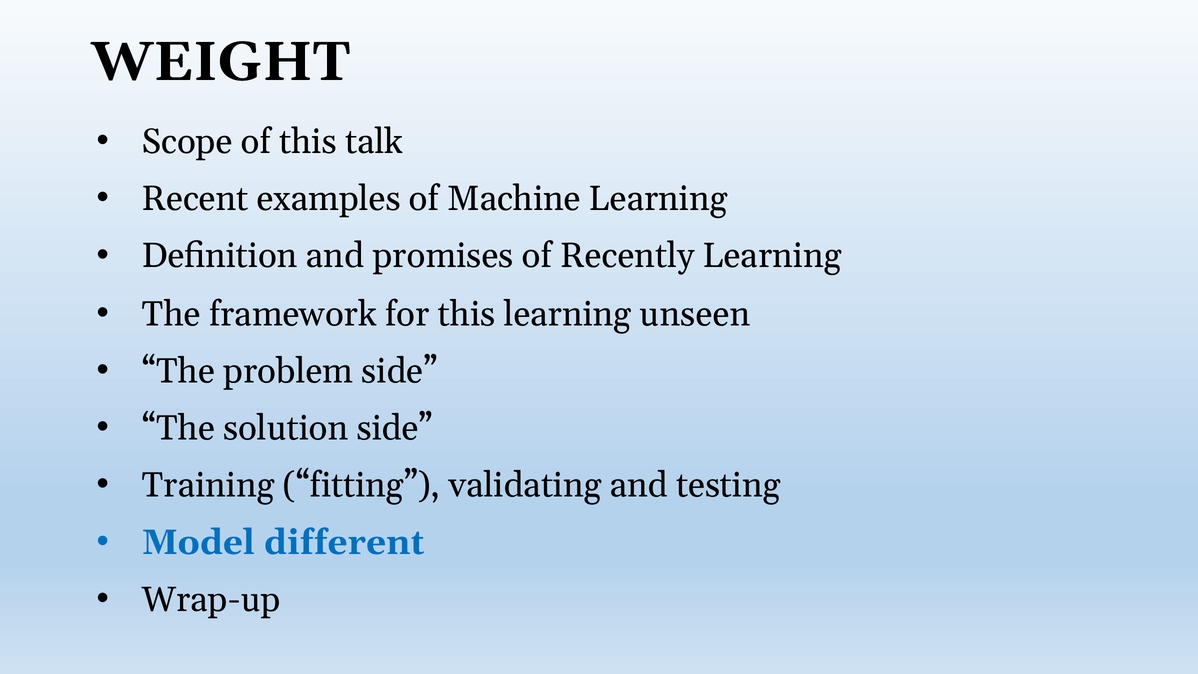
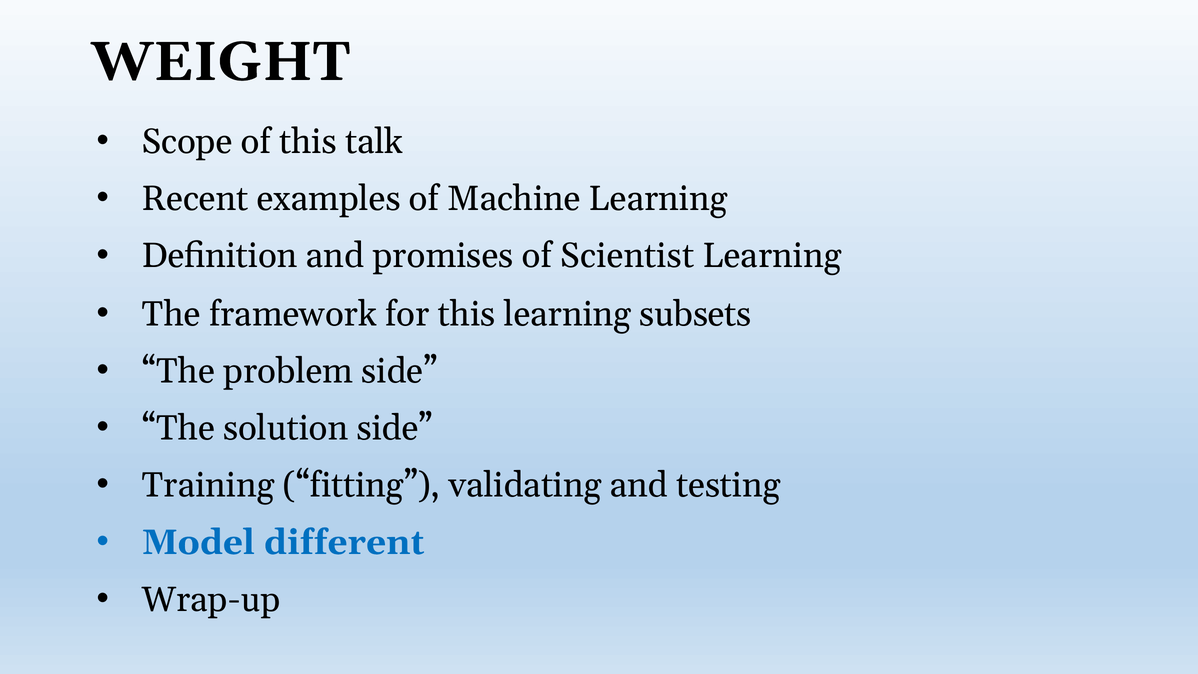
Recently: Recently -> Scientist
unseen: unseen -> subsets
